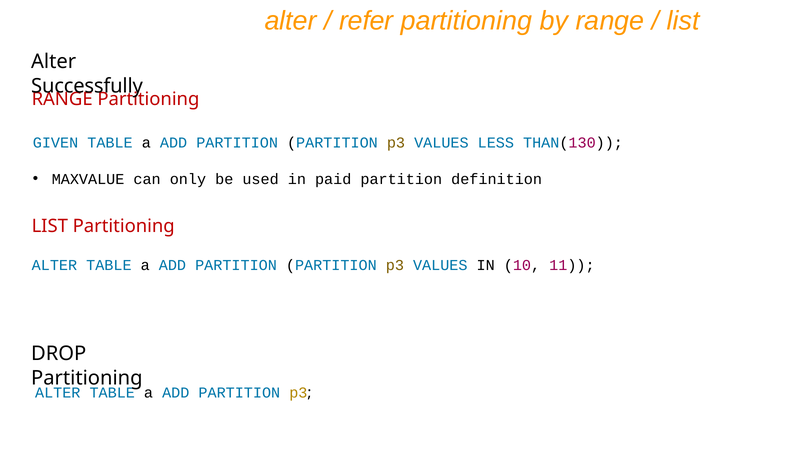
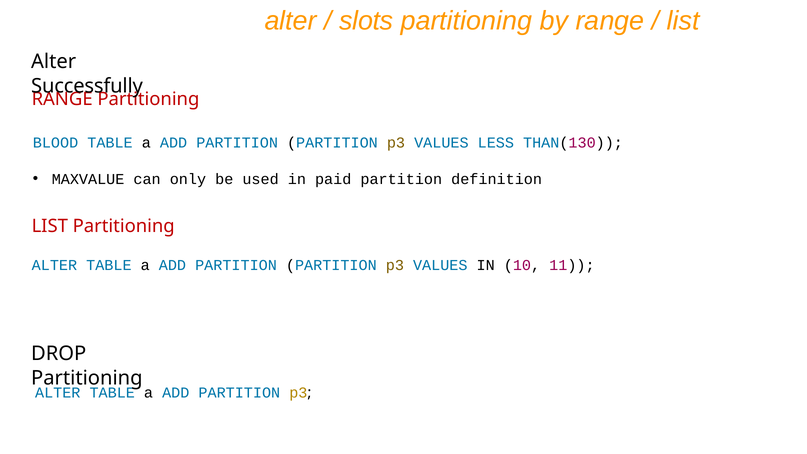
refer: refer -> slots
GIVEN: GIVEN -> BLOOD
